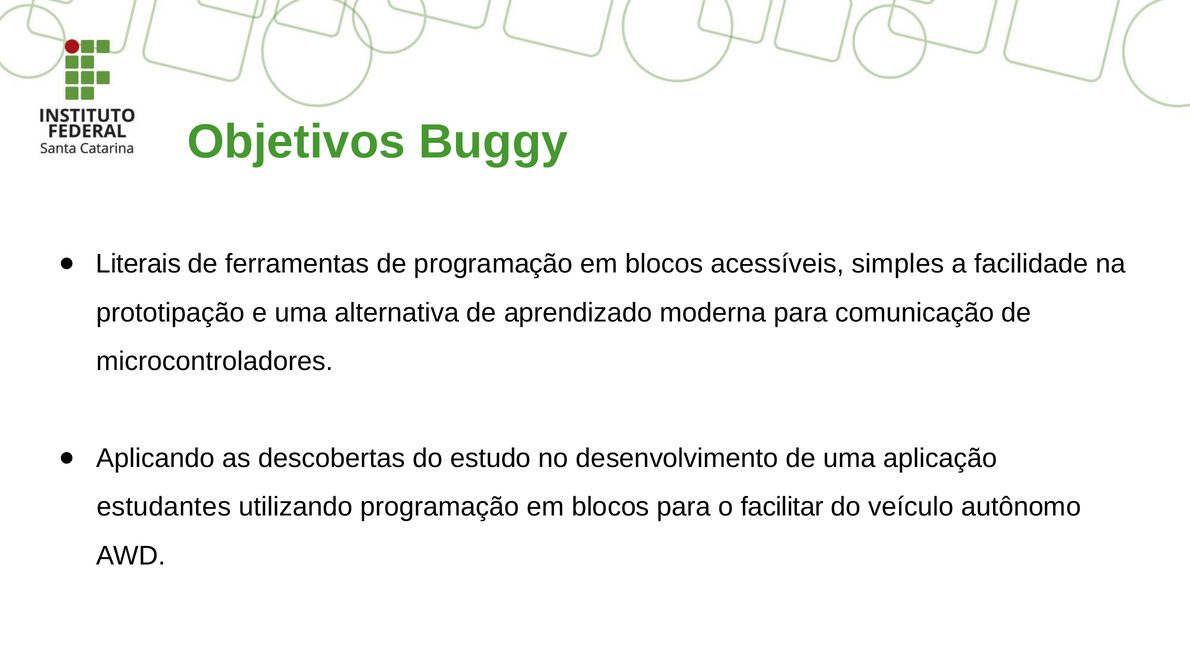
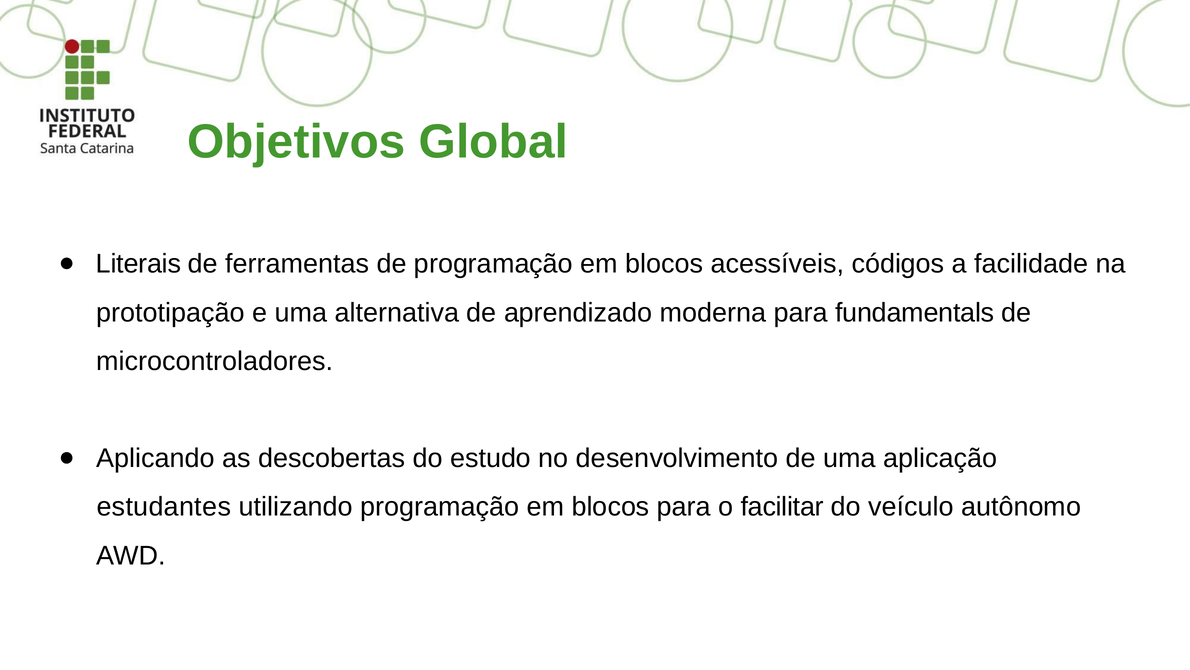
Buggy: Buggy -> Global
simples: simples -> códigos
comunicação: comunicação -> fundamentals
